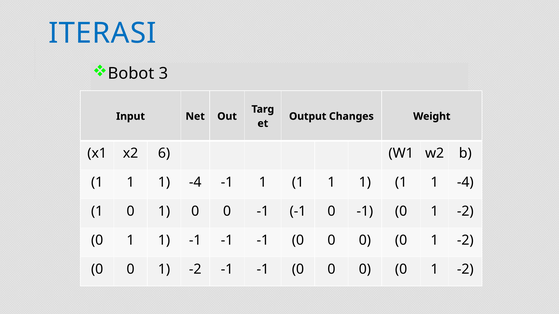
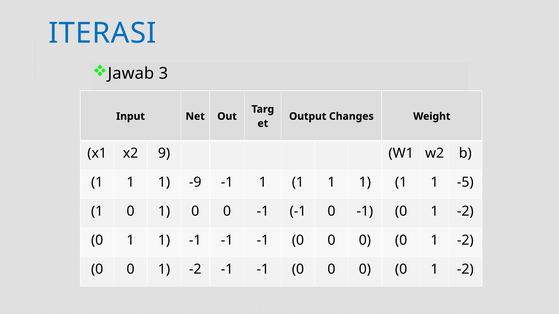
Bobot: Bobot -> Jawab
6: 6 -> 9
-4 at (195, 182): -4 -> -9
-4 at (465, 182): -4 -> -5
